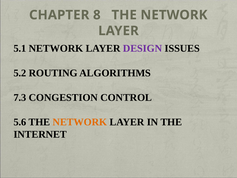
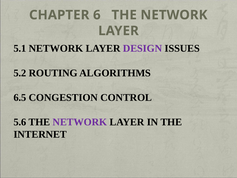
8: 8 -> 6
7.3: 7.3 -> 6.5
NETWORK at (80, 122) colour: orange -> purple
